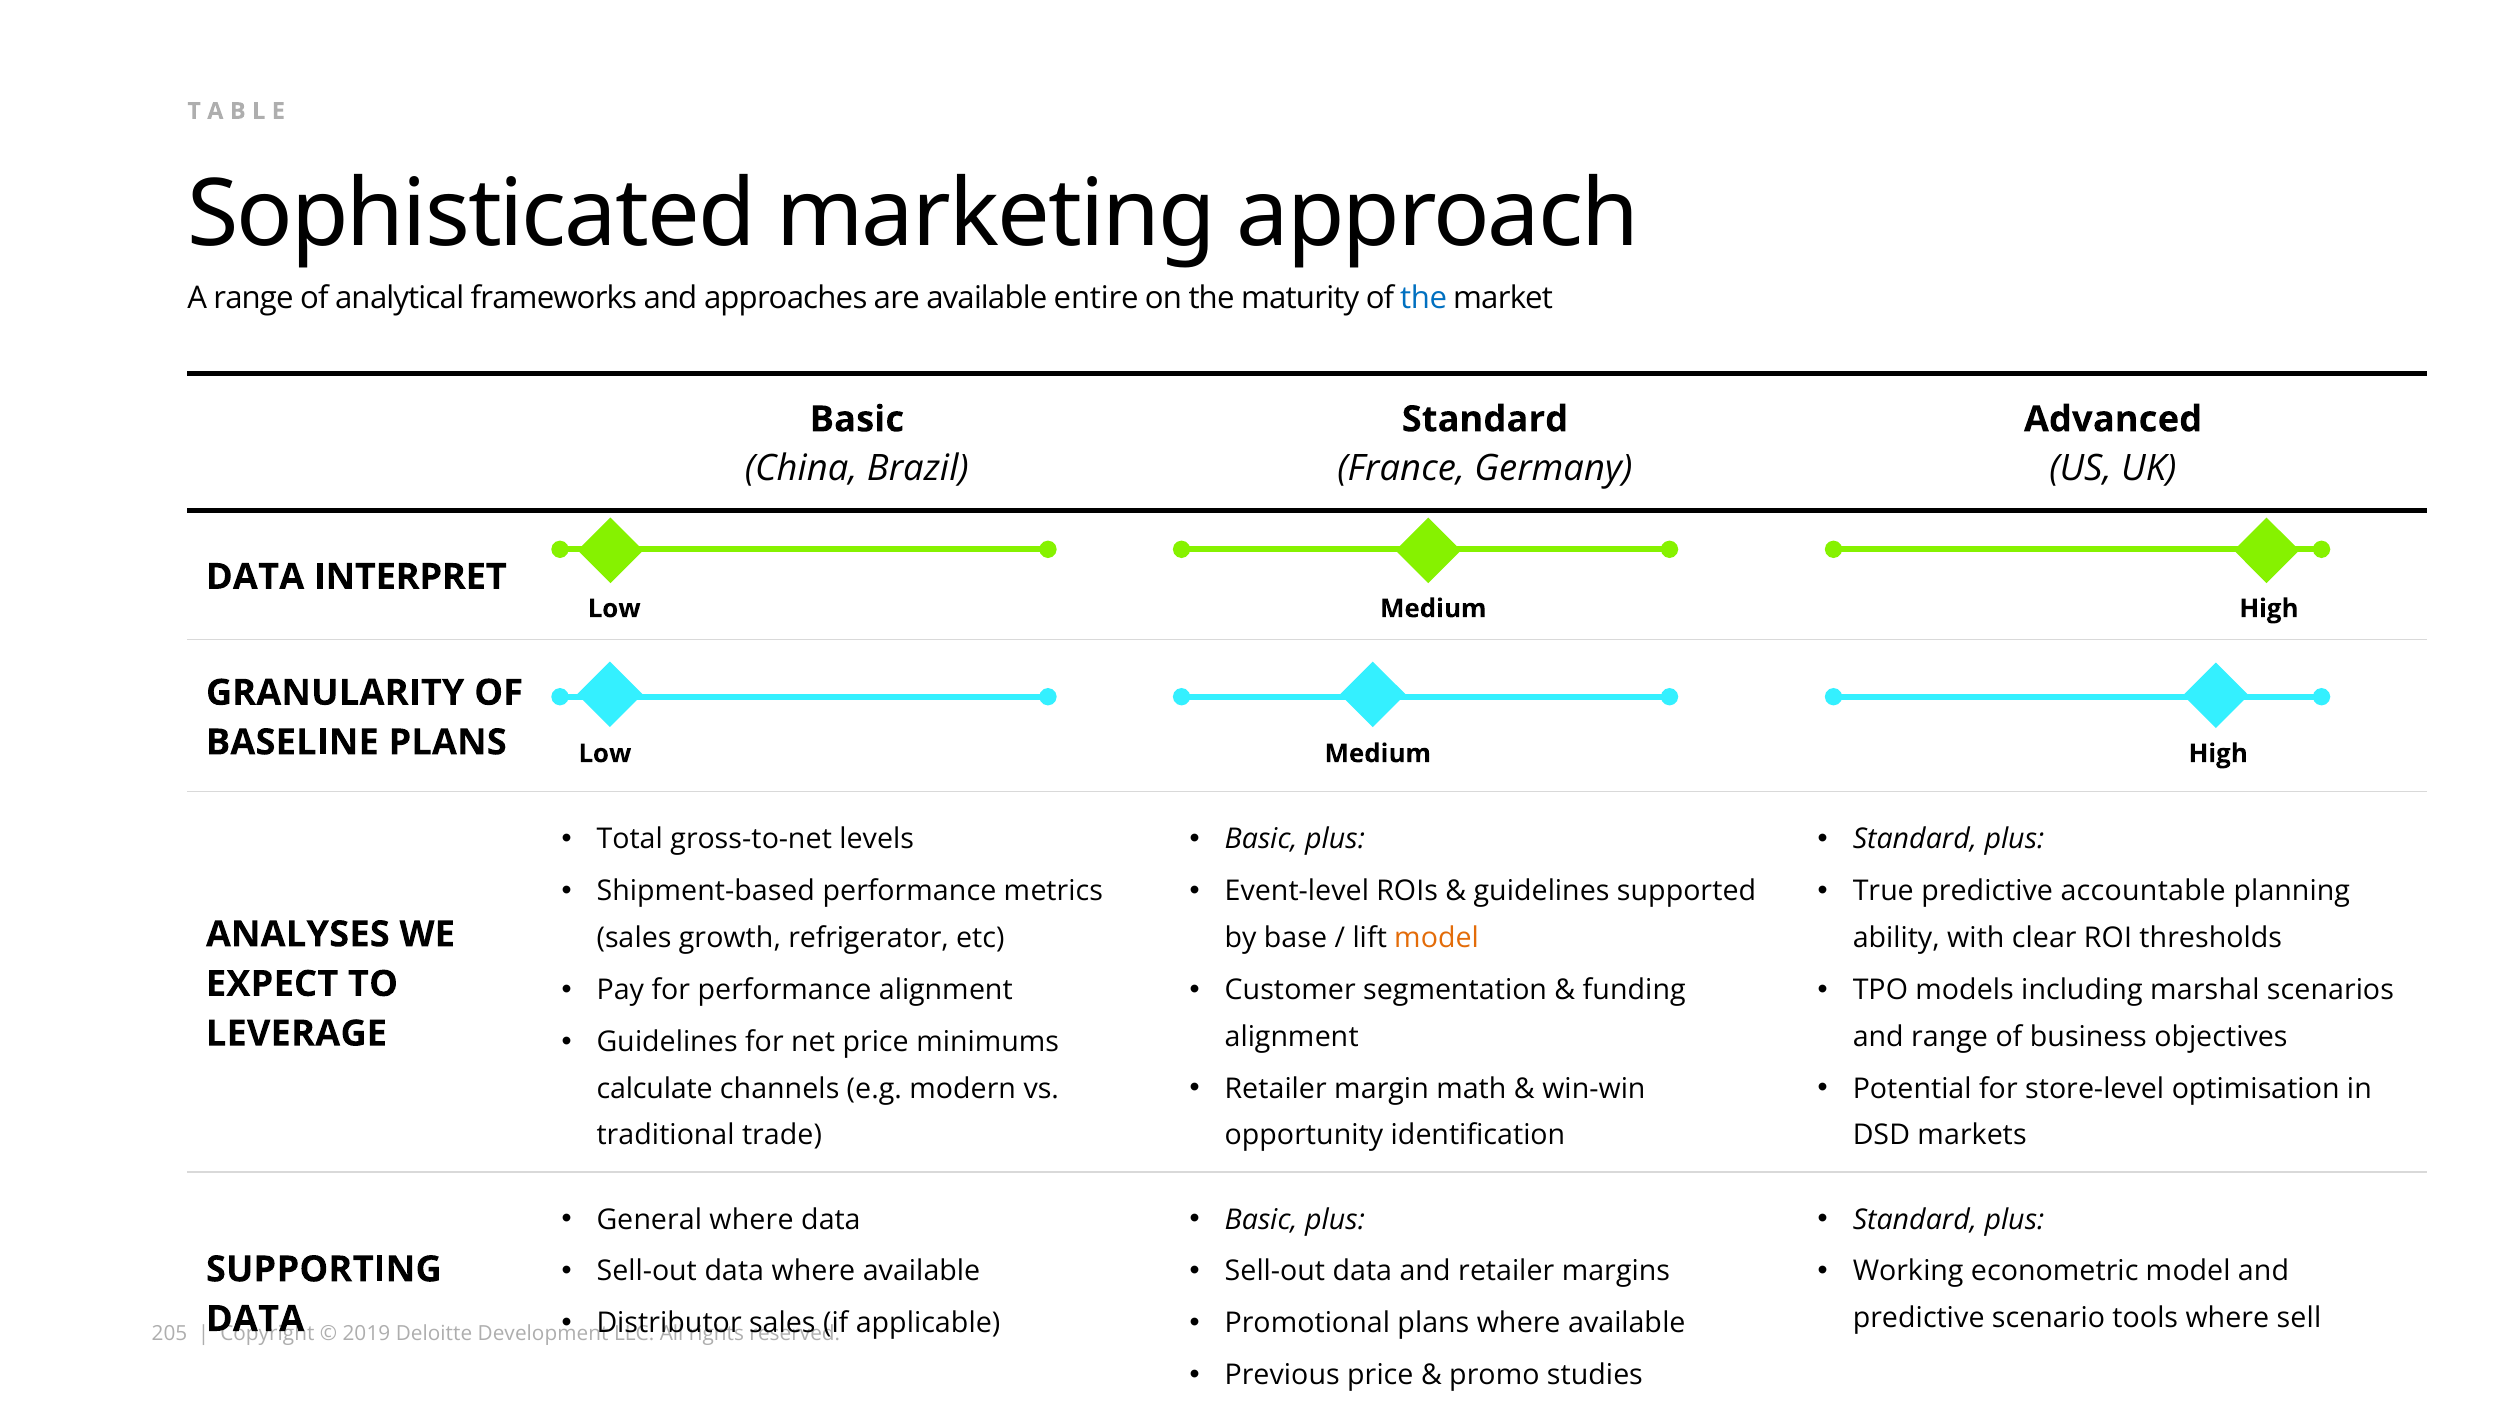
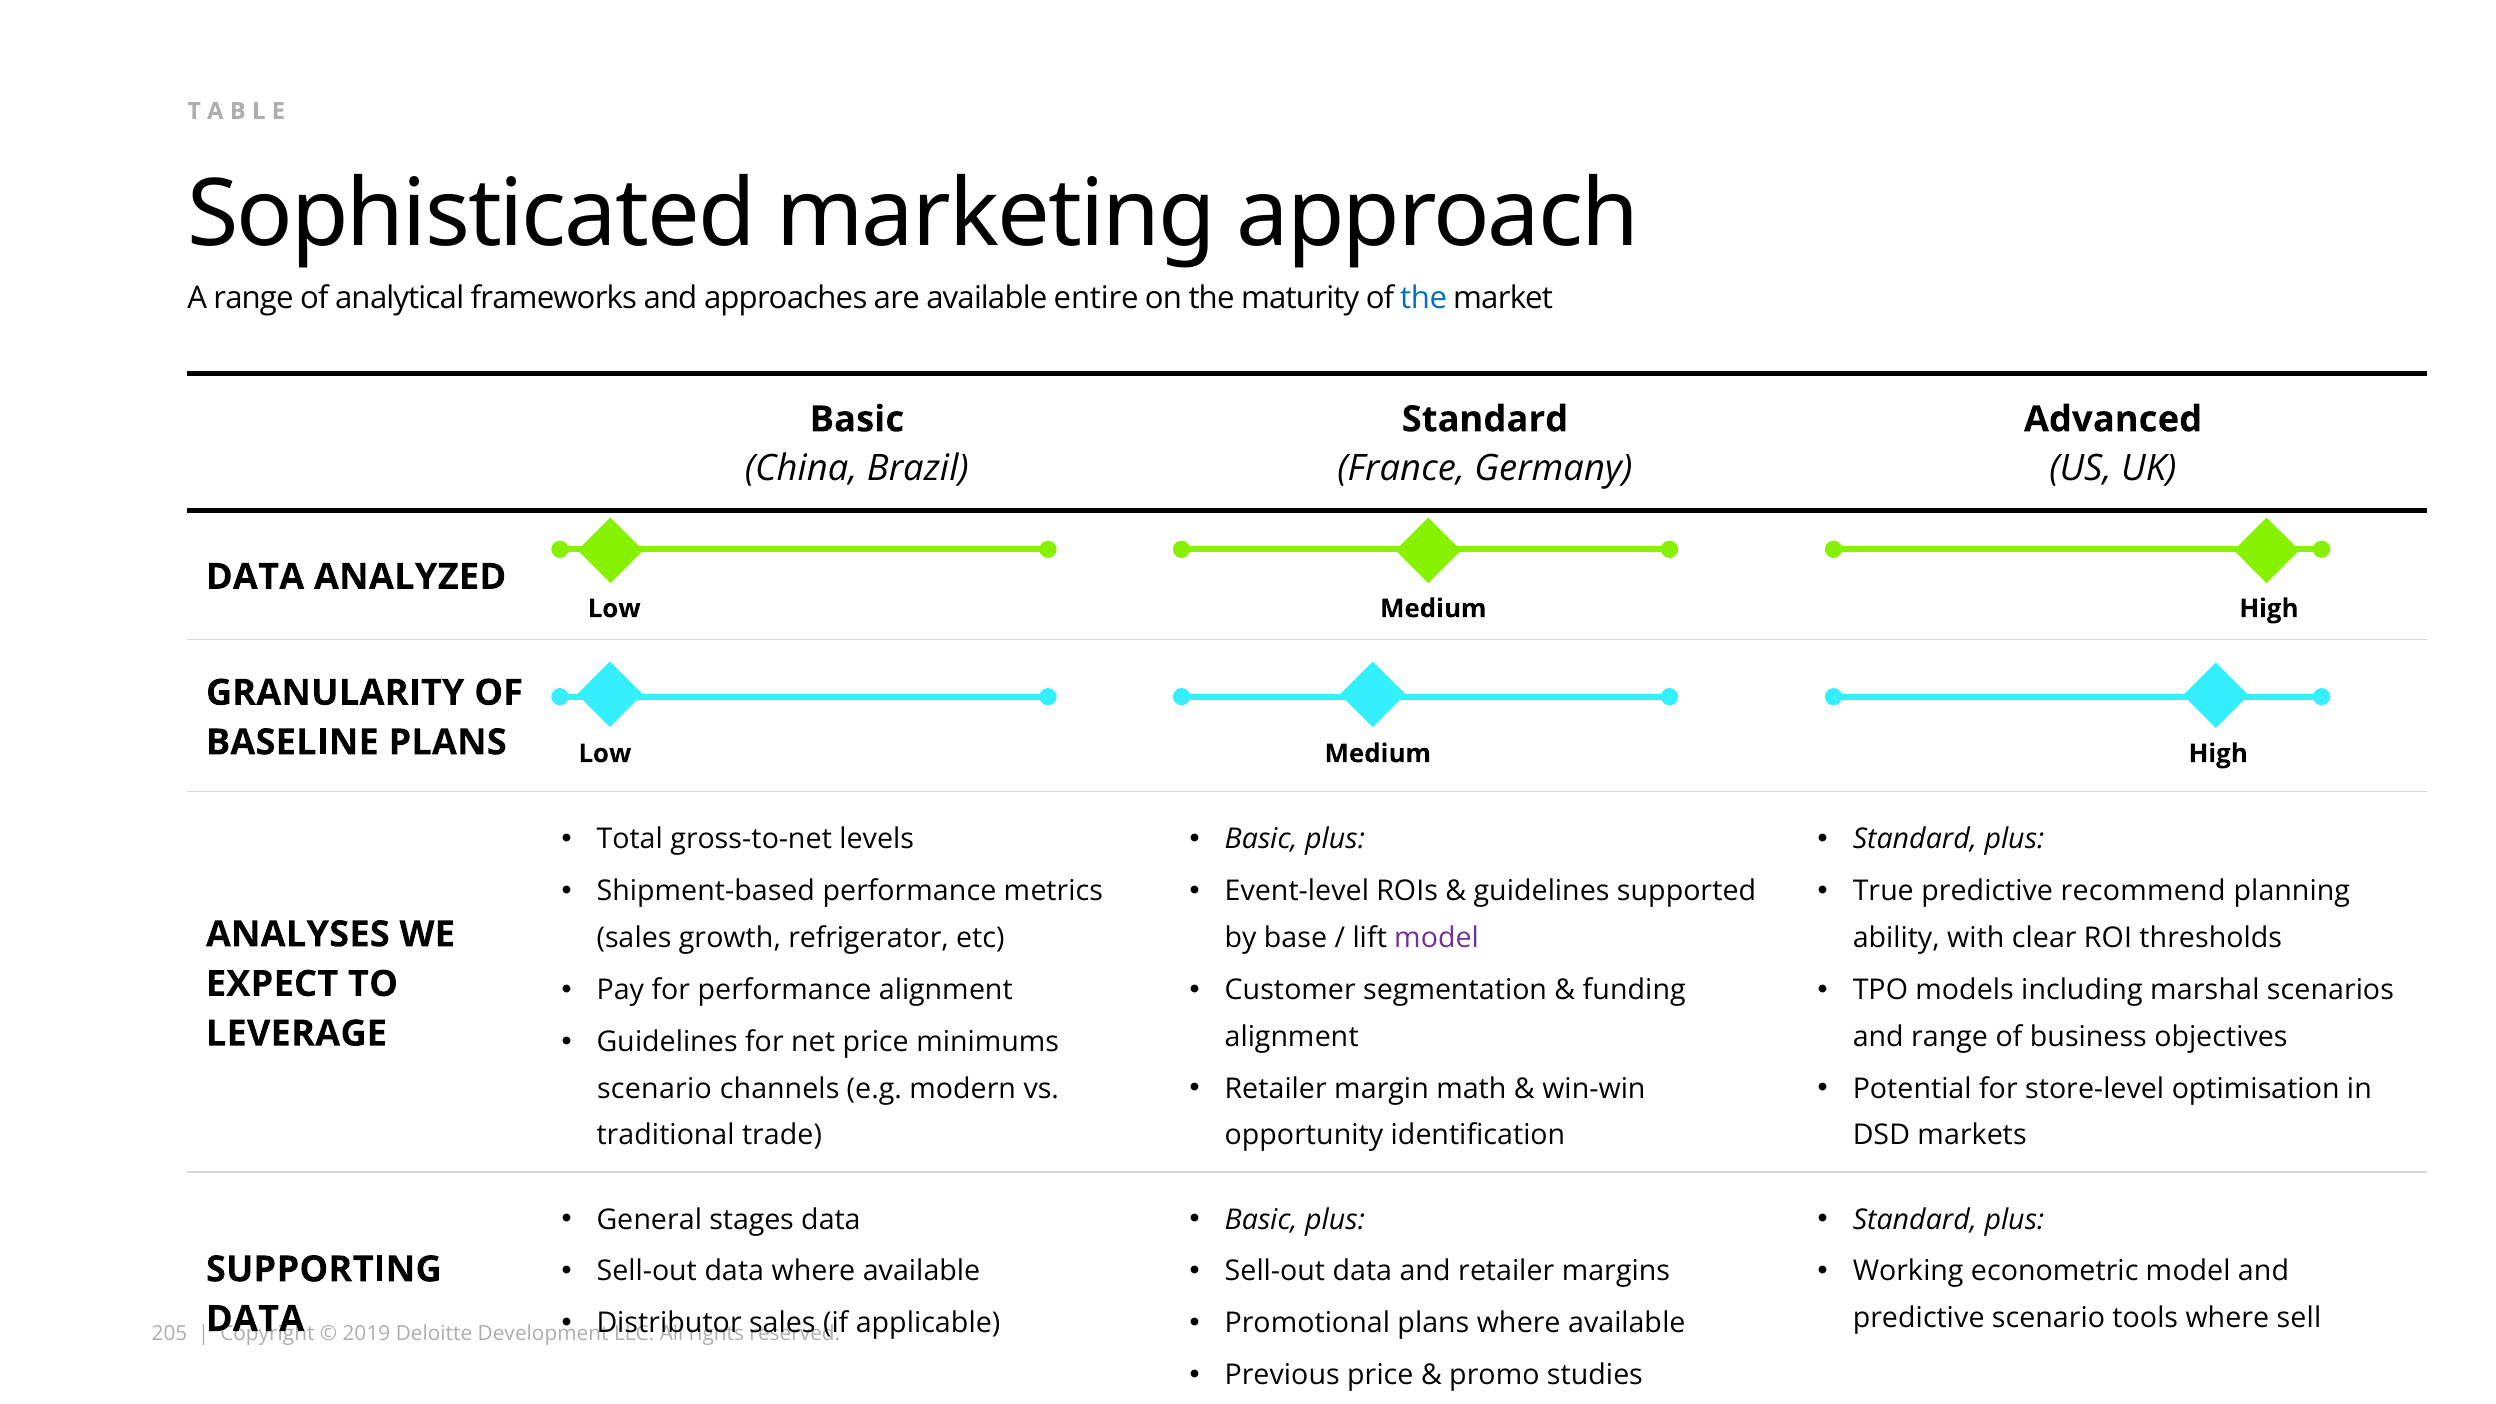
INTERPRET: INTERPRET -> ANALYZED
accountable: accountable -> recommend
model at (1437, 938) colour: orange -> purple
calculate at (655, 1089): calculate -> scenario
General where: where -> stages
